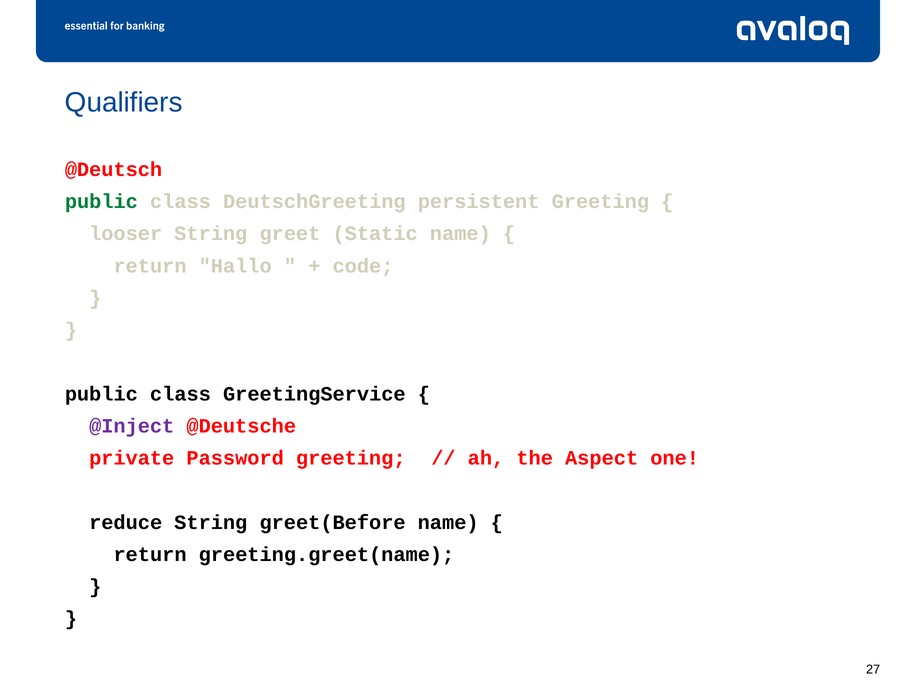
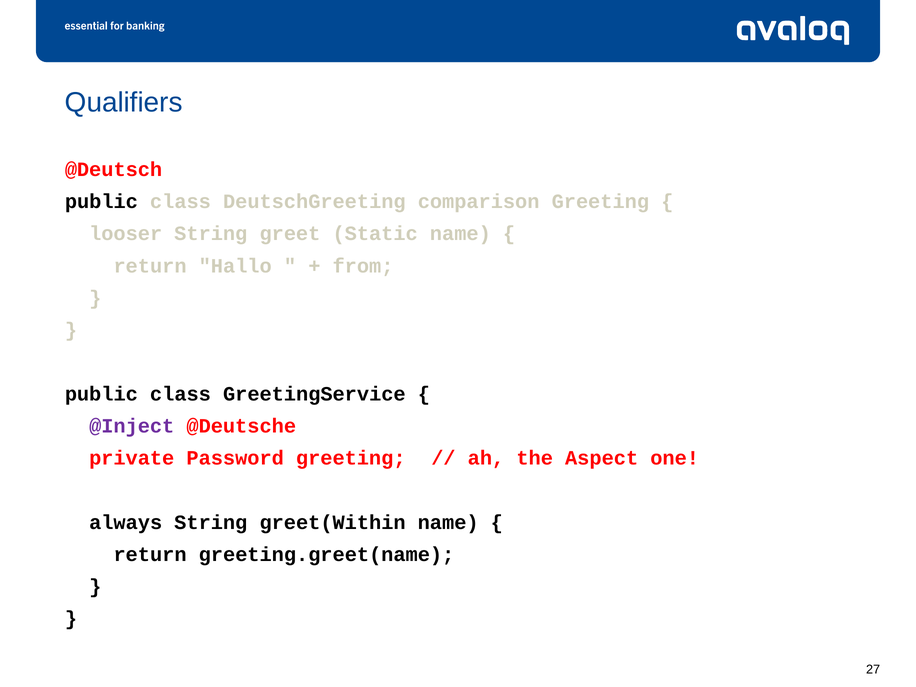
public at (101, 202) colour: green -> black
persistent: persistent -> comparison
code: code -> from
reduce: reduce -> always
greet(Before: greet(Before -> greet(Within
